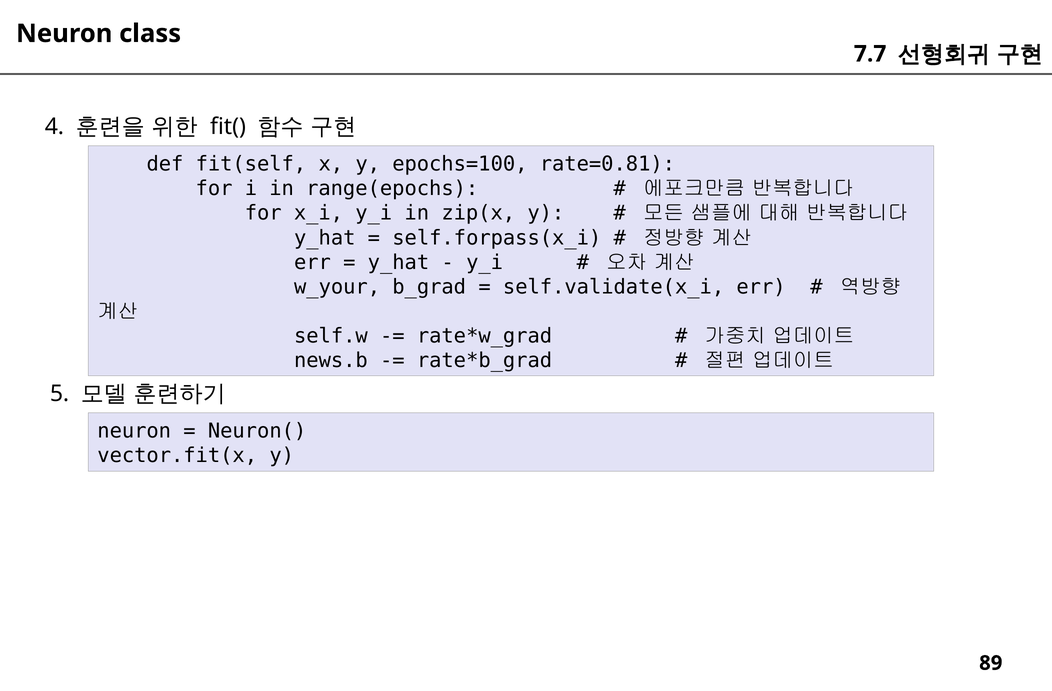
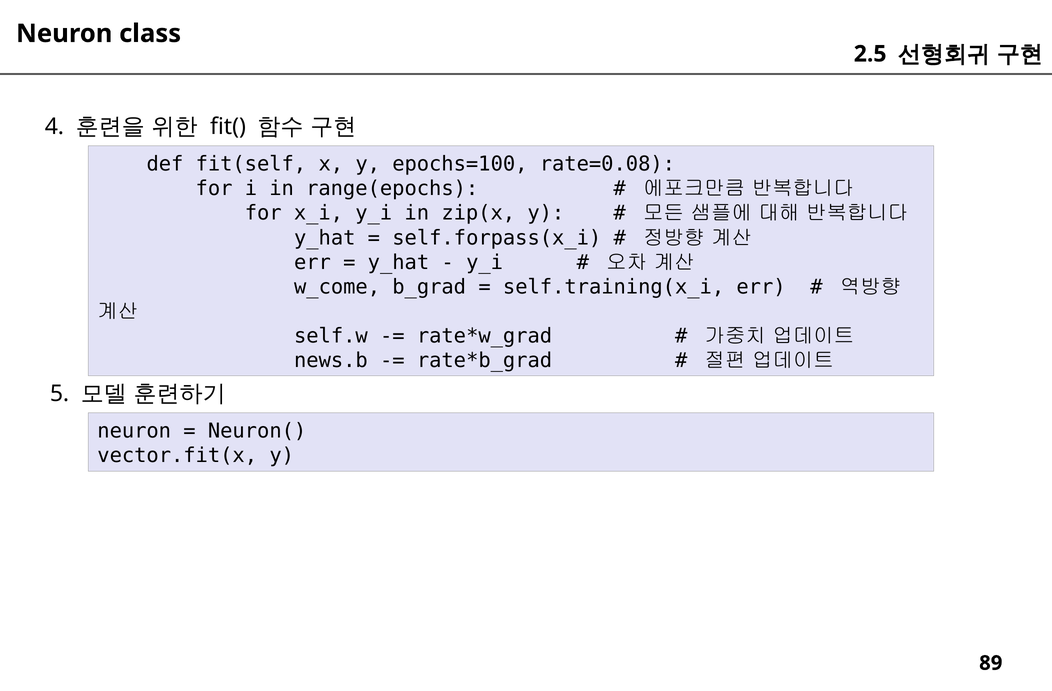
7.7: 7.7 -> 2.5
rate=0.81: rate=0.81 -> rate=0.08
w_your: w_your -> w_come
self.validate(x_i: self.validate(x_i -> self.training(x_i
